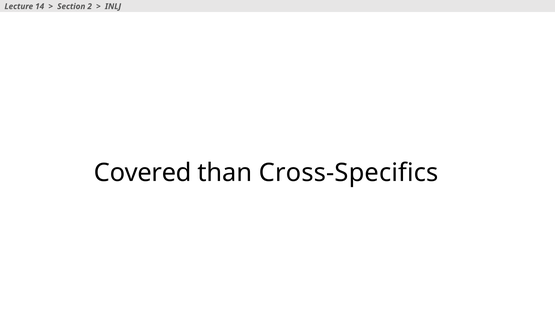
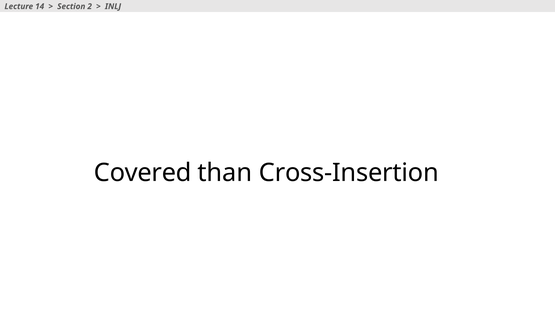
Cross-Specifics: Cross-Specifics -> Cross-Insertion
